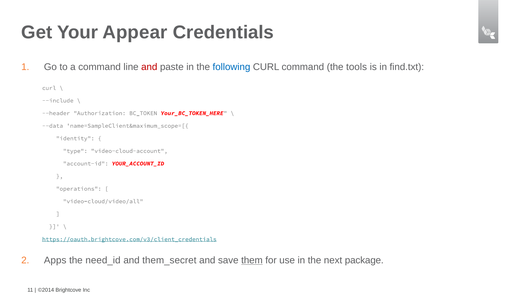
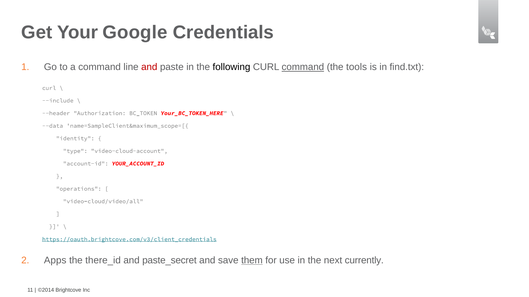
Appear: Appear -> Google
following colour: blue -> black
command at (303, 67) underline: none -> present
need_id: need_id -> there_id
them_secret: them_secret -> paste_secret
package: package -> currently
